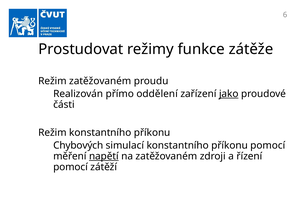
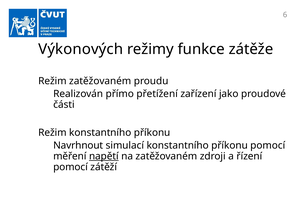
Prostudovat: Prostudovat -> Výkonových
oddělení: oddělení -> přetížení
jako underline: present -> none
Chybových: Chybových -> Navrhnout
